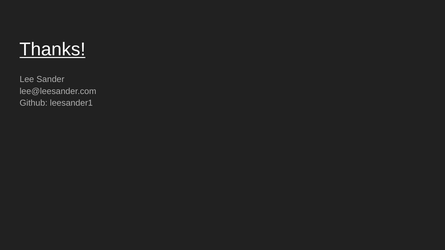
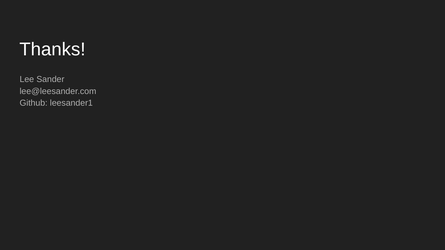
Thanks underline: present -> none
